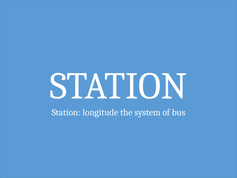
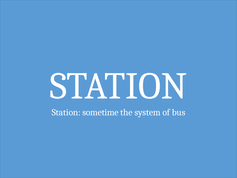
longitude: longitude -> sometime
